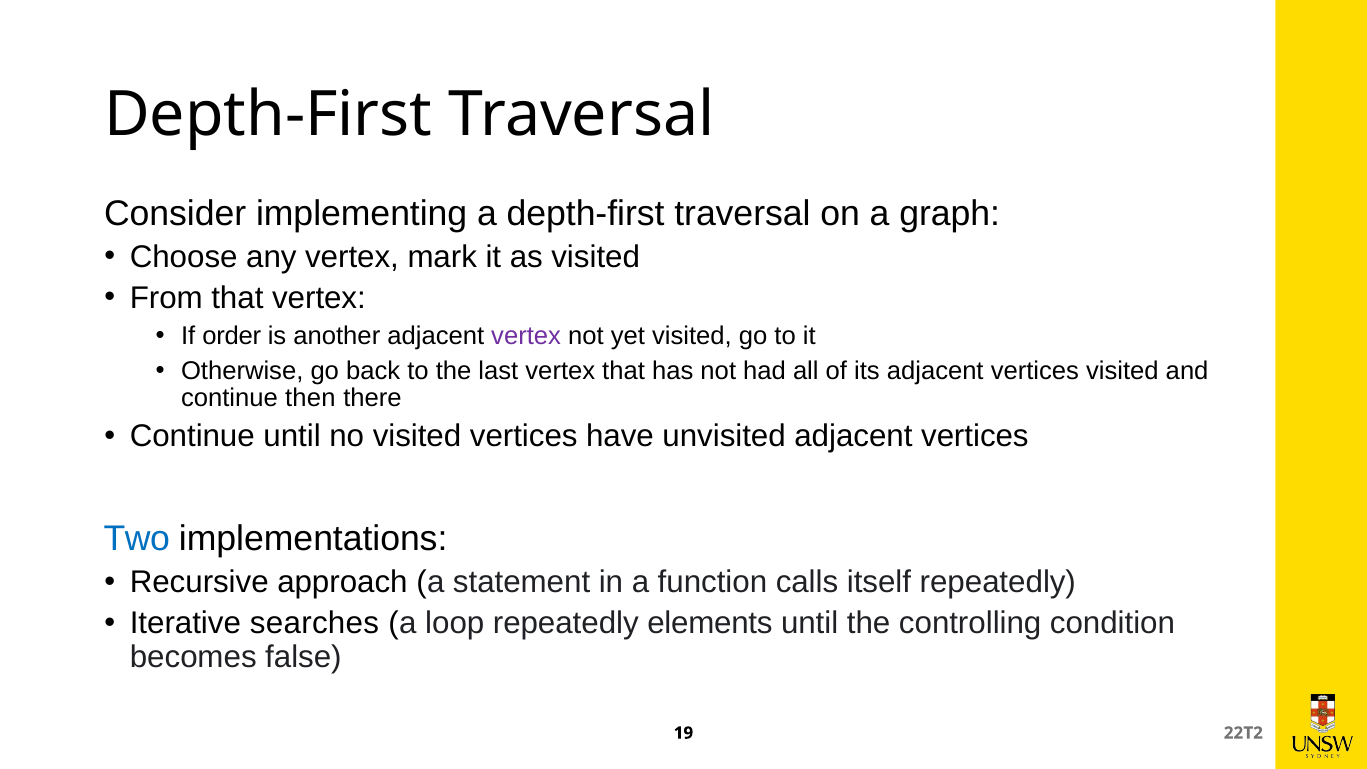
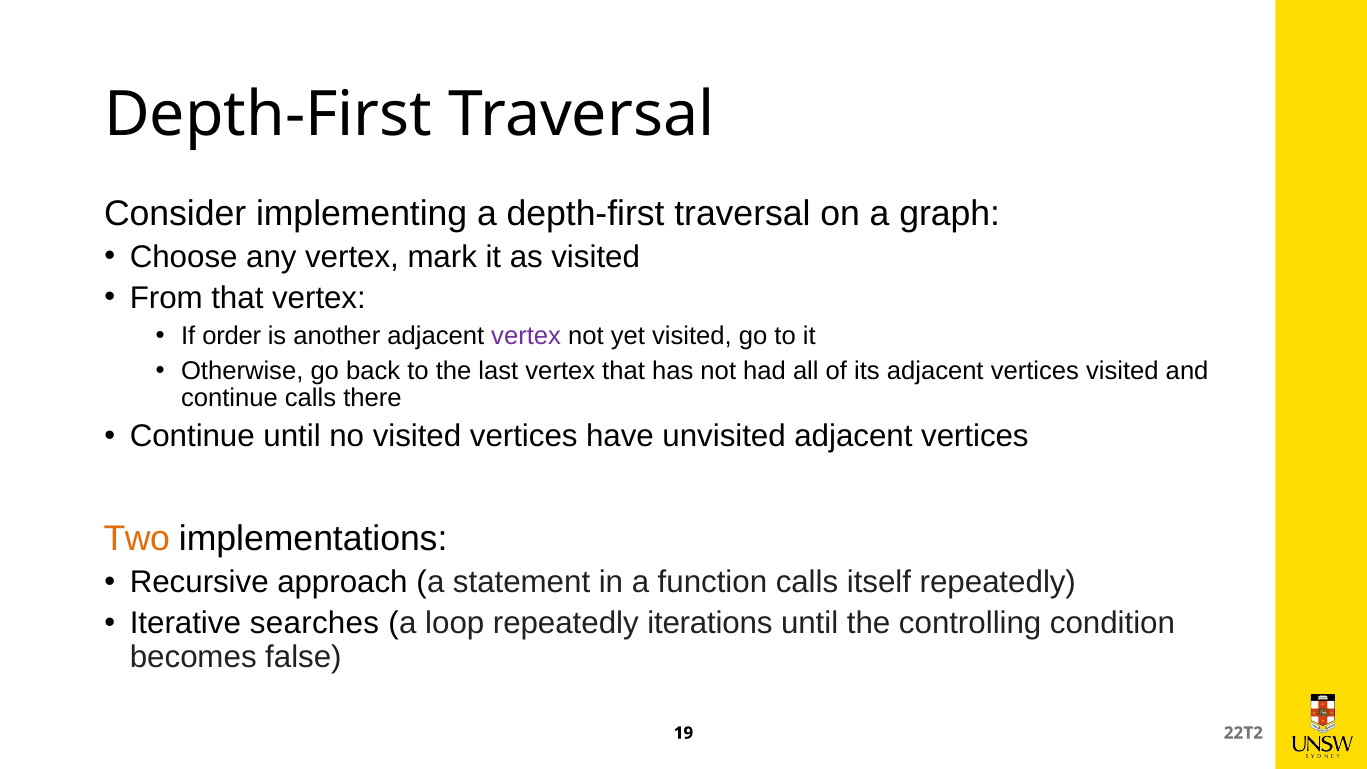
continue then: then -> calls
Two colour: blue -> orange
elements: elements -> iterations
